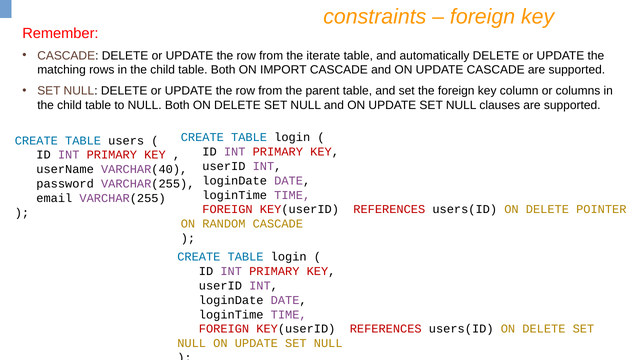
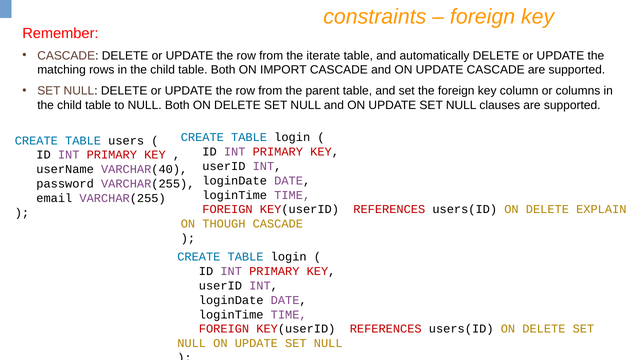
POINTER: POINTER -> EXPLAIN
RANDOM: RANDOM -> THOUGH
